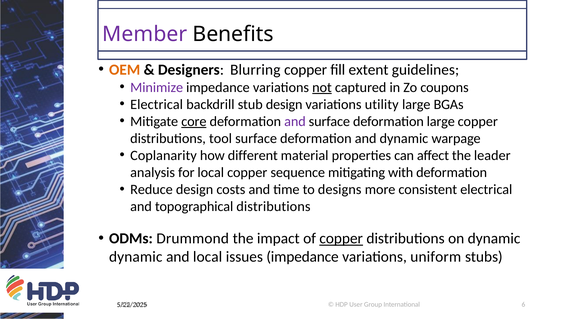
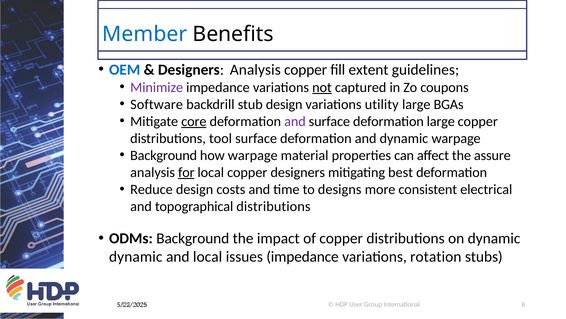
Member colour: purple -> blue
OEM colour: orange -> blue
Designers Blurring: Blurring -> Analysis
Electrical at (157, 104): Electrical -> Software
Coplanarity at (164, 155): Coplanarity -> Background
how different: different -> warpage
leader: leader -> assure
for underline: none -> present
copper sequence: sequence -> designers
with: with -> best
ODMs Drummond: Drummond -> Background
copper at (341, 238) underline: present -> none
uniform: uniform -> rotation
